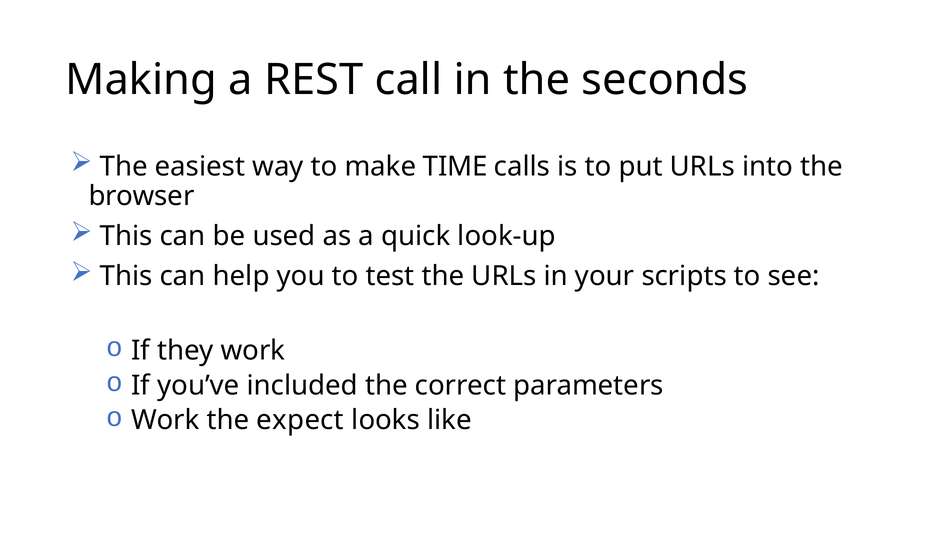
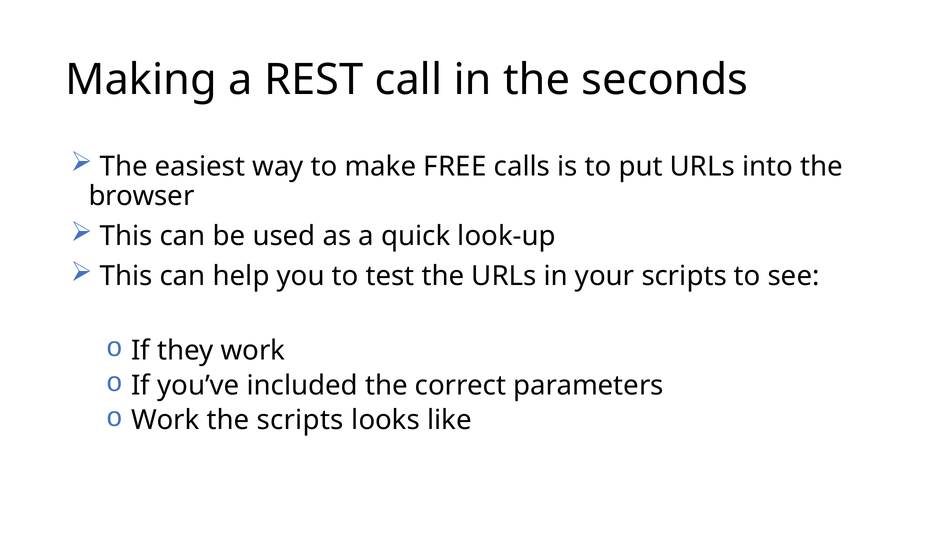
TIME: TIME -> FREE
the expect: expect -> scripts
